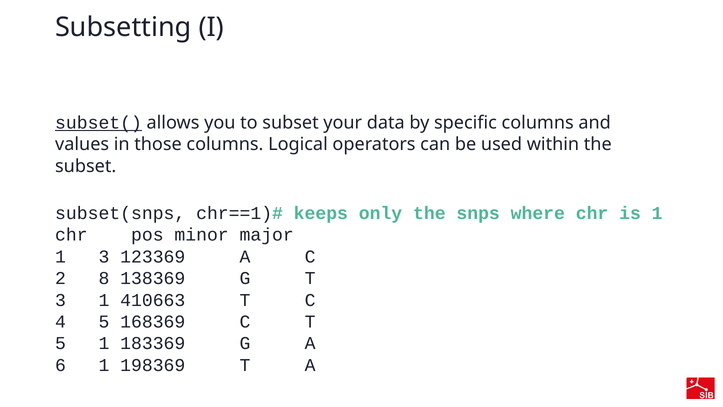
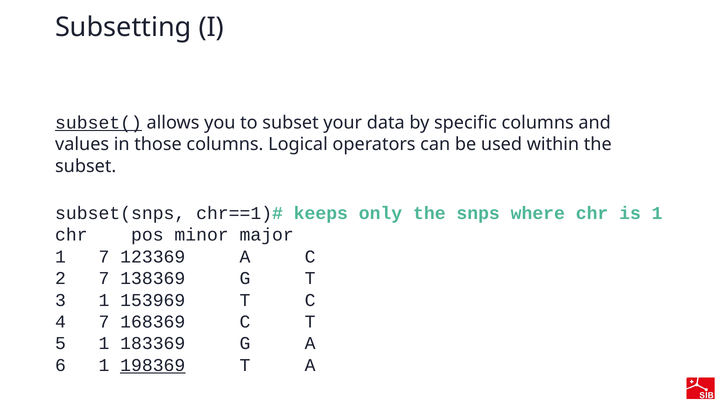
1 3: 3 -> 7
2 8: 8 -> 7
410663: 410663 -> 153969
4 5: 5 -> 7
198369 underline: none -> present
